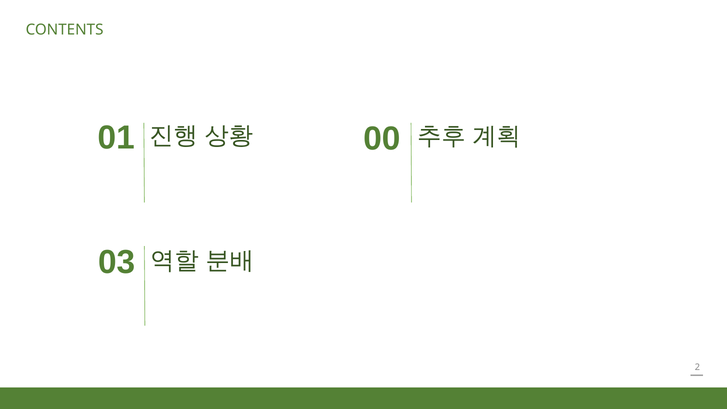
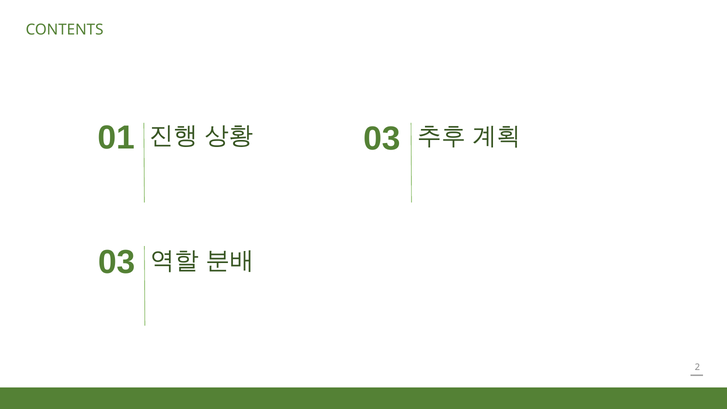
00 at (382, 139): 00 -> 03
